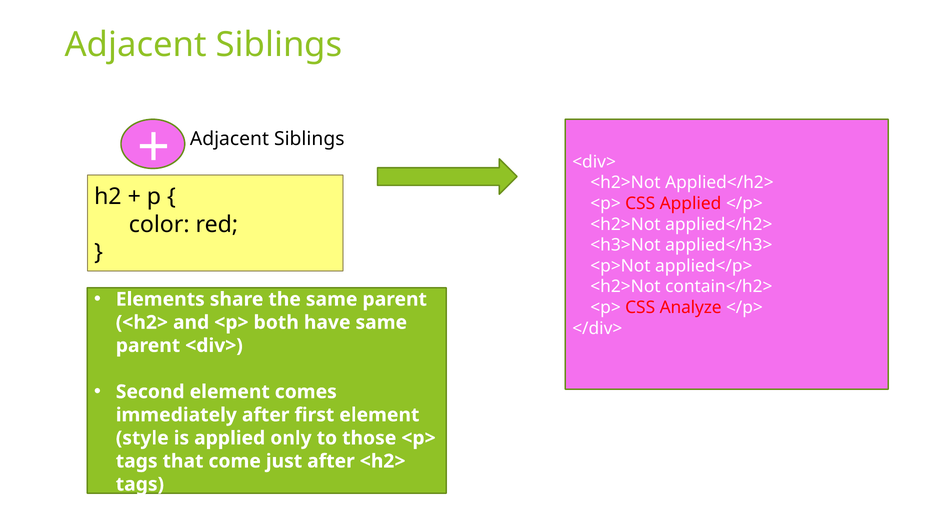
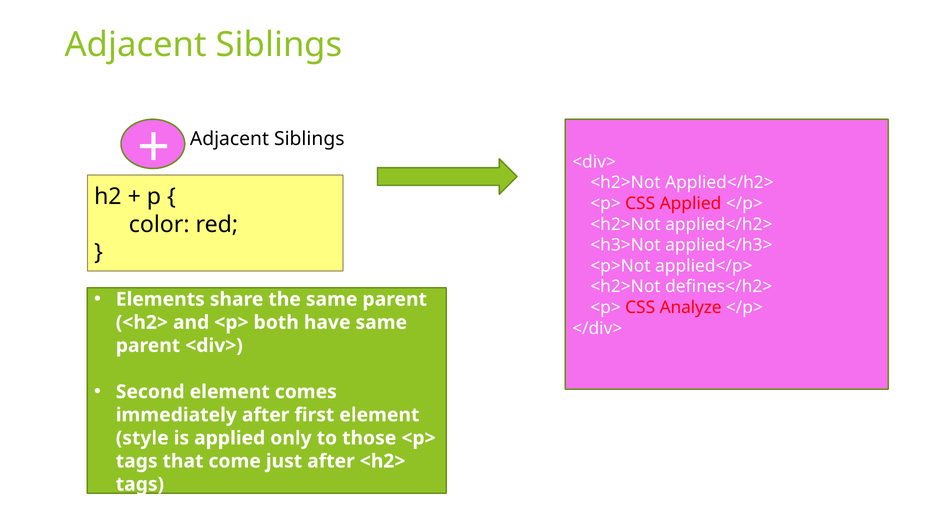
contain</h2>: contain</h2> -> defines</h2>
